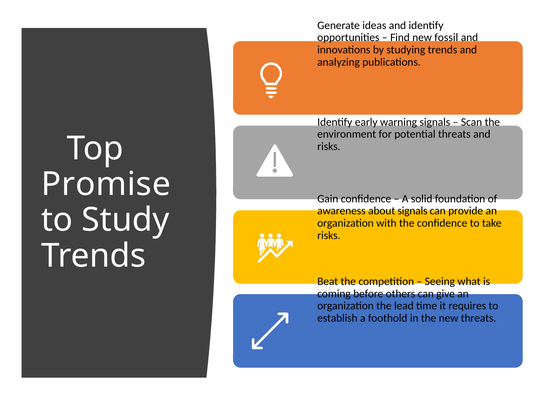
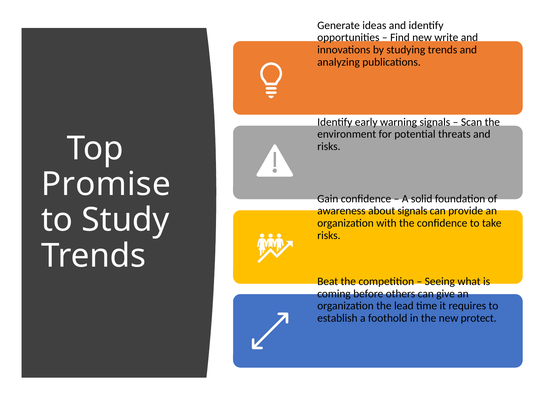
fossil: fossil -> write
new threats: threats -> protect
